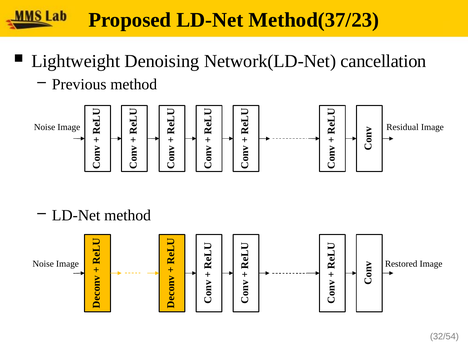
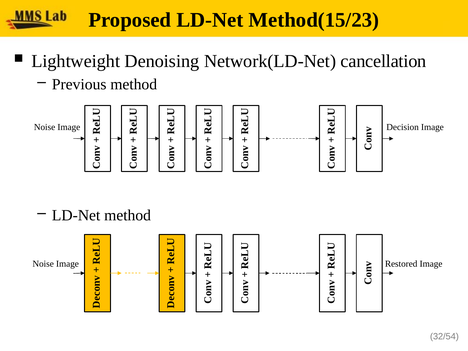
Method(37/23: Method(37/23 -> Method(15/23
Residual: Residual -> Decision
